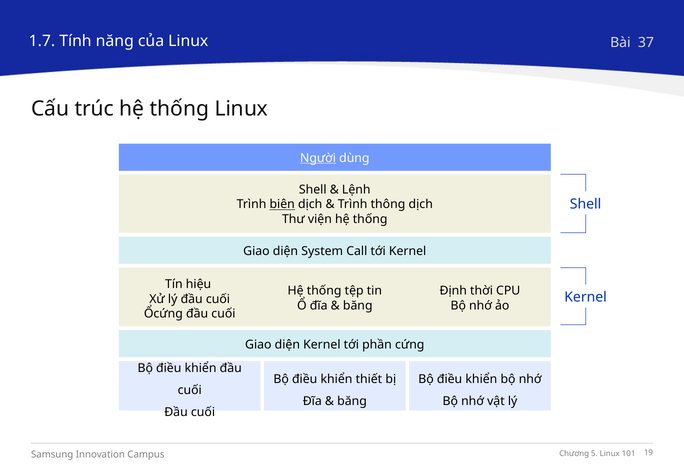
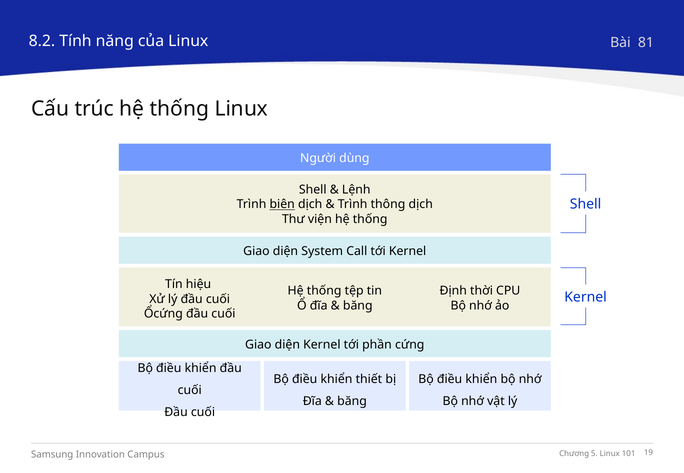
1.7: 1.7 -> 8.2
37: 37 -> 81
Người underline: present -> none
